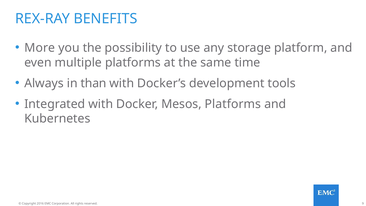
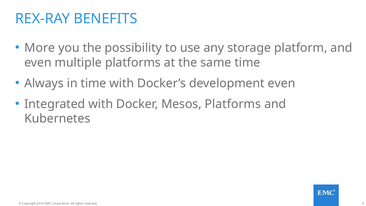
in than: than -> time
development tools: tools -> even
